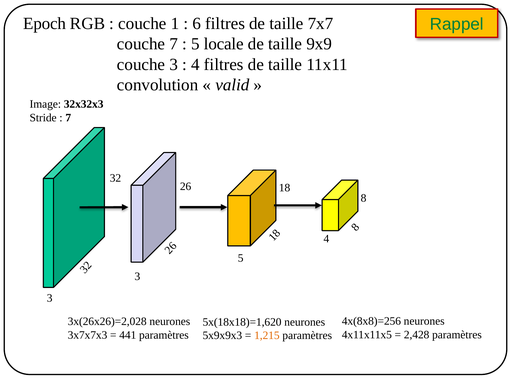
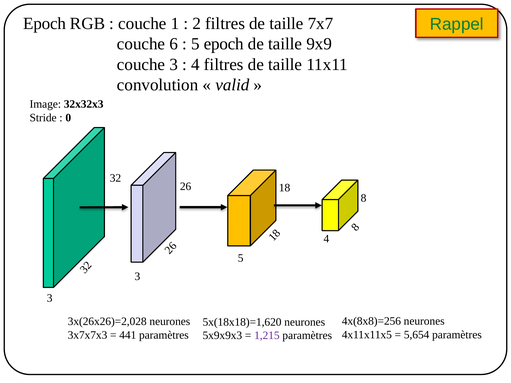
6 at (197, 24): 6 -> 2
couche 7: 7 -> 6
5 locale: locale -> epoch
7 at (68, 118): 7 -> 0
2,428: 2,428 -> 5,654
1,215 colour: orange -> purple
